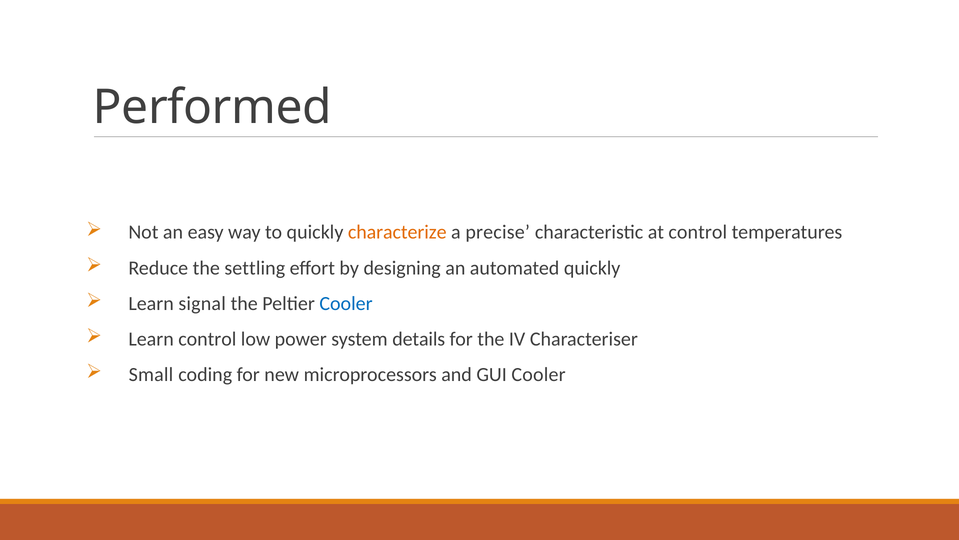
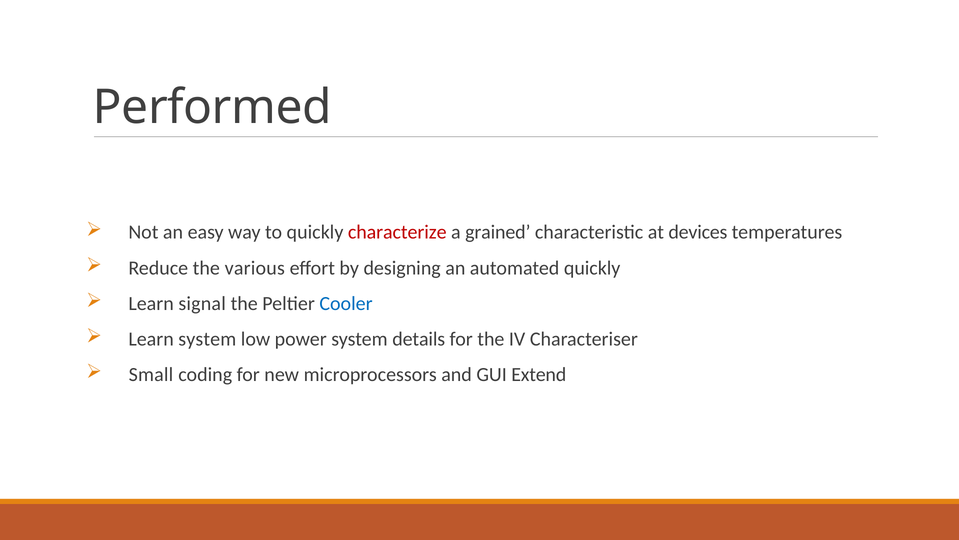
characterize colour: orange -> red
precise: precise -> grained
at control: control -> devices
settling: settling -> various
Learn control: control -> system
GUI Cooler: Cooler -> Extend
